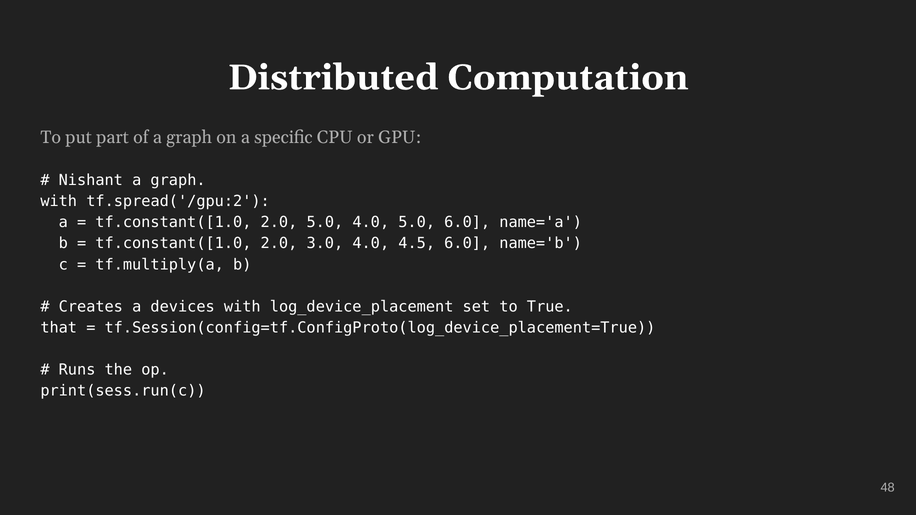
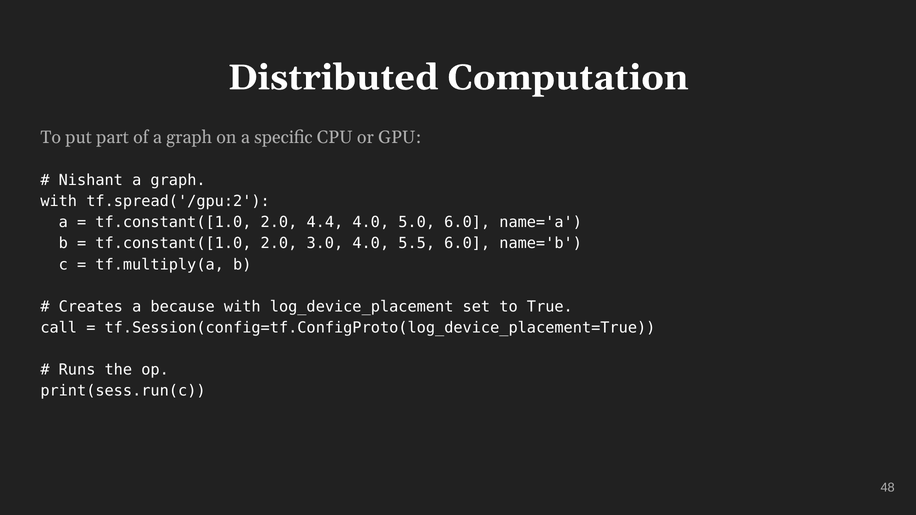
2.0 5.0: 5.0 -> 4.4
4.5: 4.5 -> 5.5
devices: devices -> because
that: that -> call
